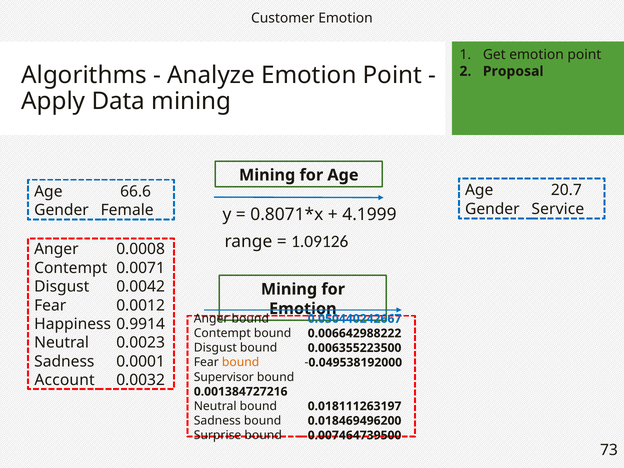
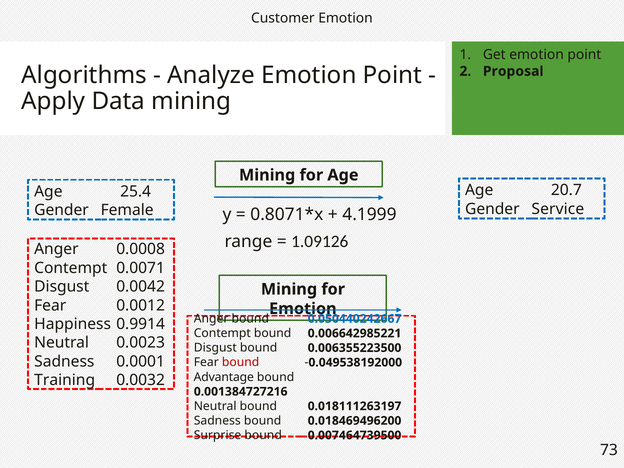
66.6: 66.6 -> 25.4
0.006642988222: 0.006642988222 -> 0.006642985221
bound at (241, 362) colour: orange -> red
Supervisor: Supervisor -> Advantage
Account: Account -> Training
